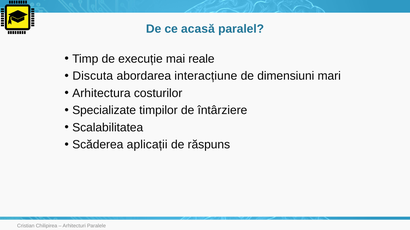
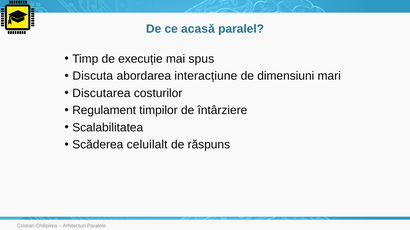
reale: reale -> spus
Arhitectura: Arhitectura -> Discutarea
Specializate: Specializate -> Regulament
aplicații: aplicații -> celuilalt
